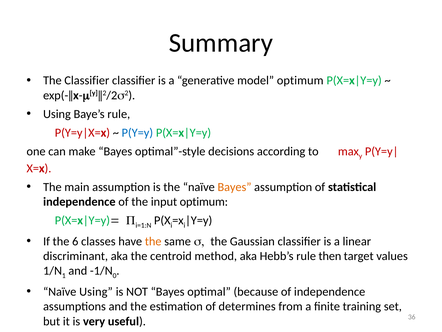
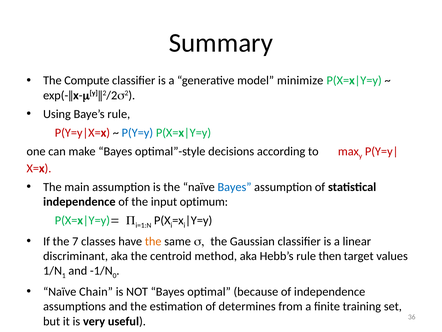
The Classifier: Classifier -> Compute
model optimum: optimum -> minimize
Bayes at (234, 187) colour: orange -> blue
6: 6 -> 7
Naïve Using: Using -> Chain
